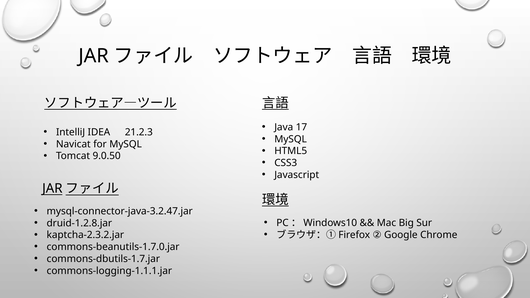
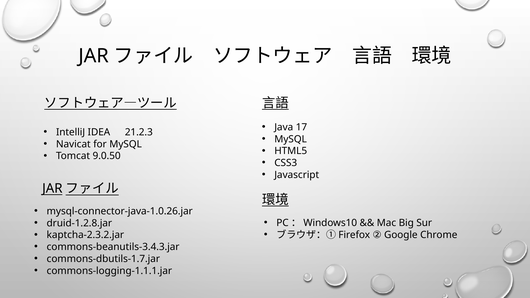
mysql-connector-java-3.2.47.jar: mysql-connector-java-3.2.47.jar -> mysql-connector-java-1.0.26.jar
commons-beanutils-1.7.0.jar: commons-beanutils-1.7.0.jar -> commons-beanutils-3.4.3.jar
